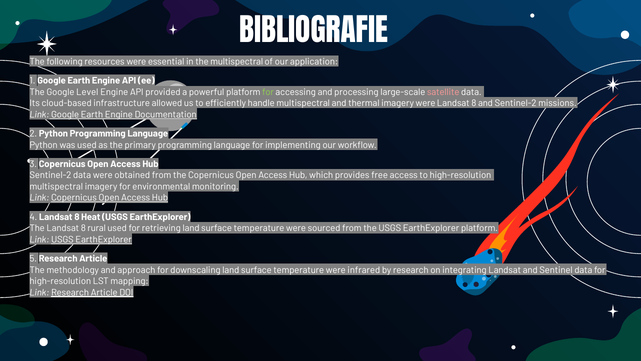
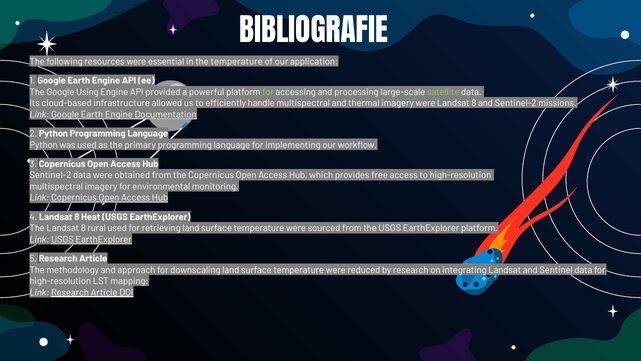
the multispectral: multispectral -> temperature
Level: Level -> Using
satellite colour: pink -> light green
infrared: infrared -> reduced
